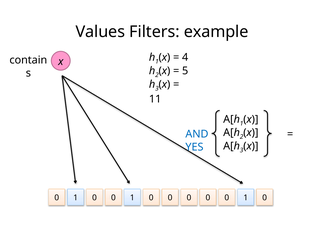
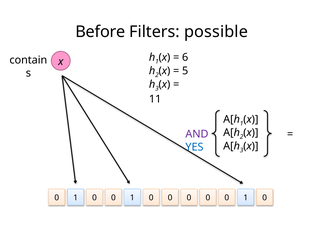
Values: Values -> Before
example: example -> possible
4: 4 -> 6
AND colour: blue -> purple
